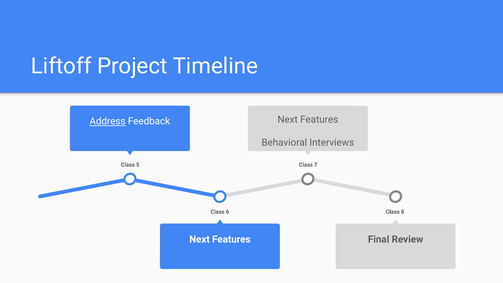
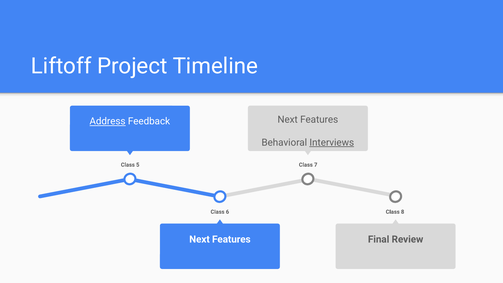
Interviews underline: none -> present
